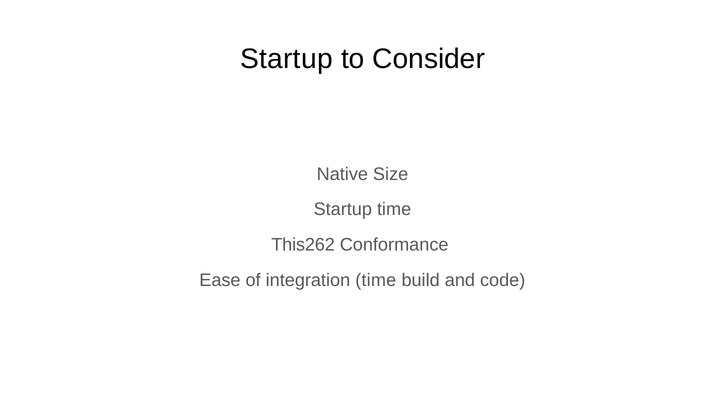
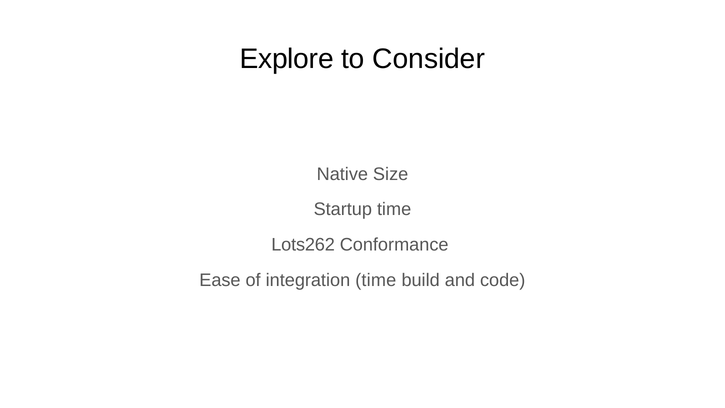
Startup at (286, 59): Startup -> Explore
This262: This262 -> Lots262
